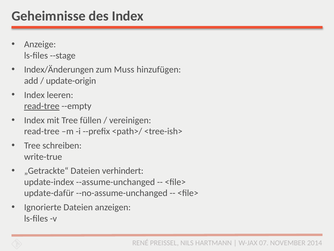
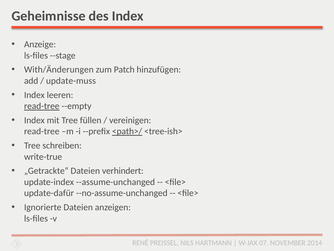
Index/Änderungen: Index/Änderungen -> With/Änderungen
Muss: Muss -> Patch
update-origin: update-origin -> update-muss
<path>/ underline: none -> present
